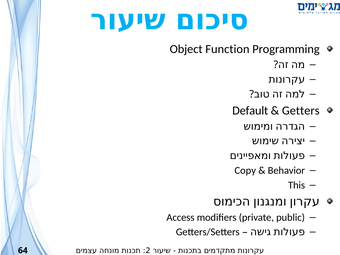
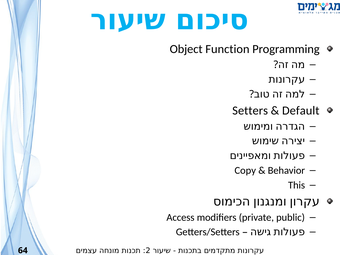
Default: Default -> Setters
Getters: Getters -> Default
